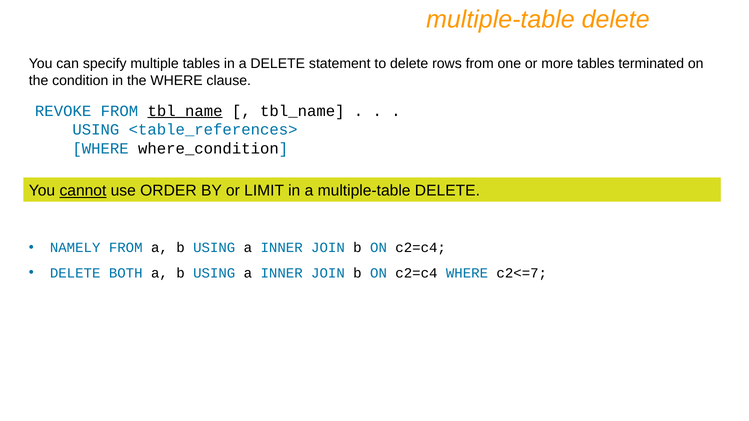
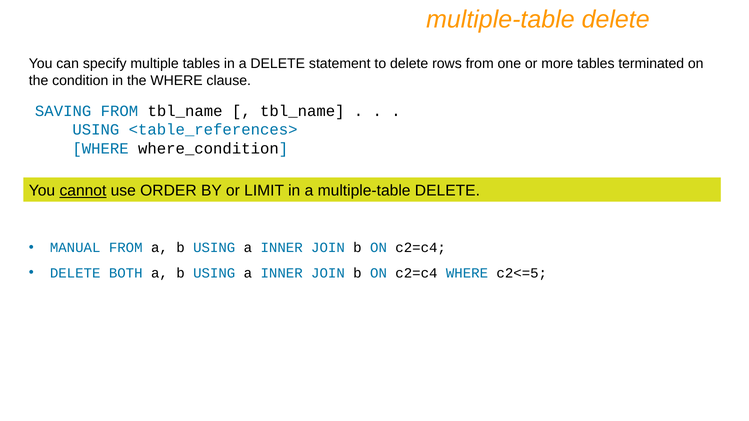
REVOKE: REVOKE -> SAVING
tbl_name at (185, 111) underline: present -> none
NAMELY: NAMELY -> MANUAL
c2<=7: c2<=7 -> c2<=5
